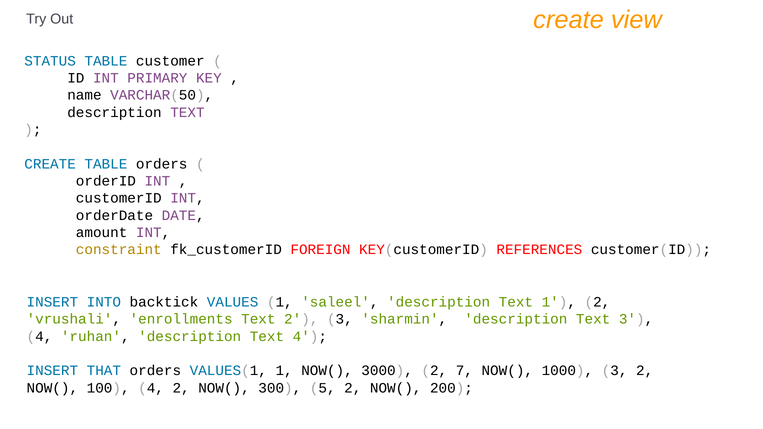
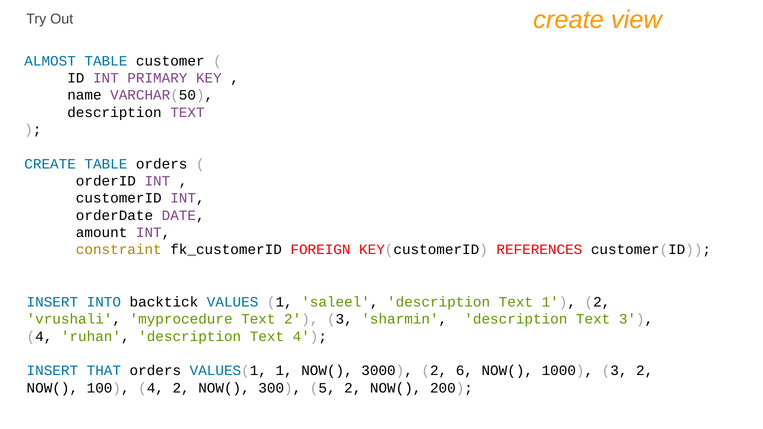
STATUS: STATUS -> ALMOST
enrollments: enrollments -> myprocedure
7: 7 -> 6
